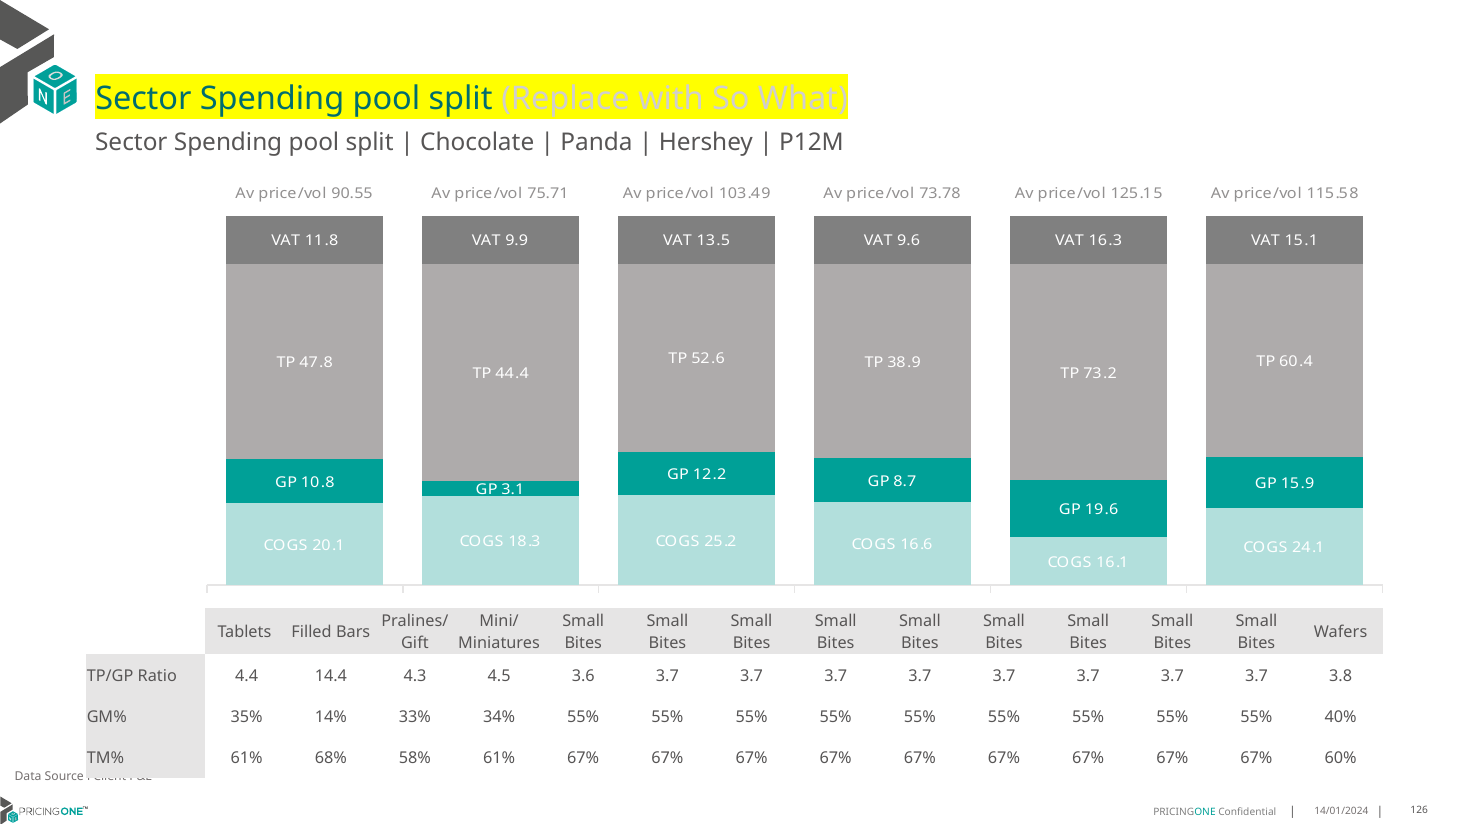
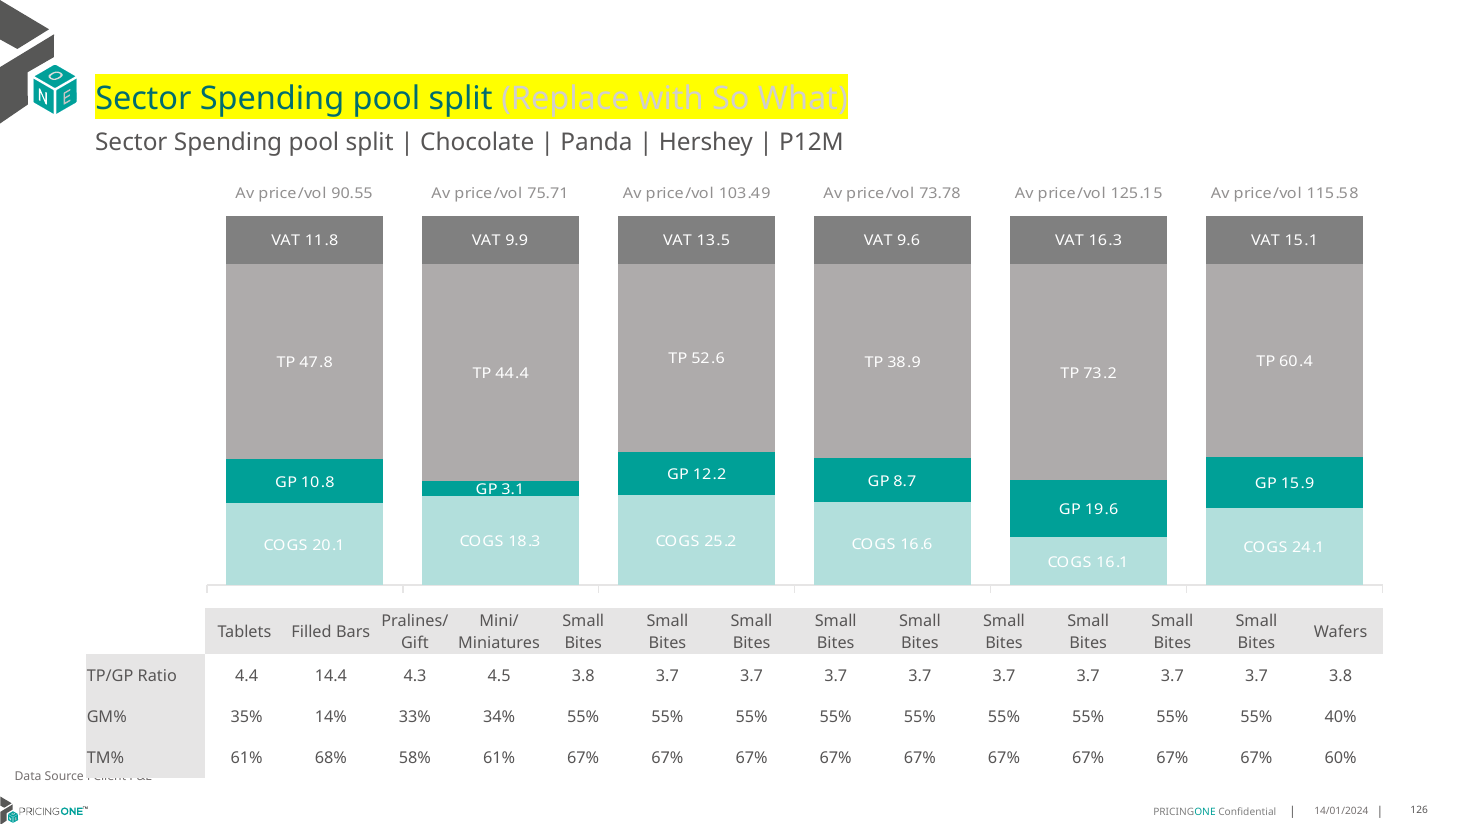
4.5 3.6: 3.6 -> 3.8
